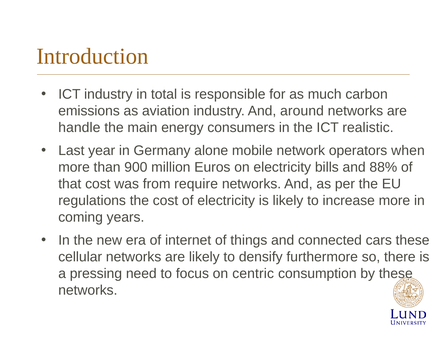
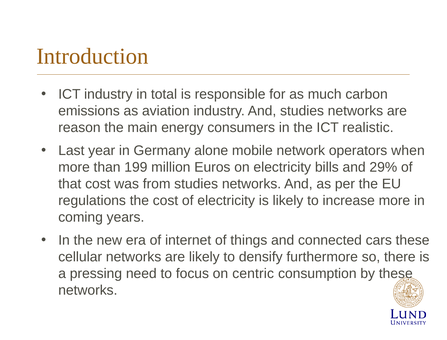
And around: around -> studies
handle: handle -> reason
900: 900 -> 199
88%: 88% -> 29%
from require: require -> studies
